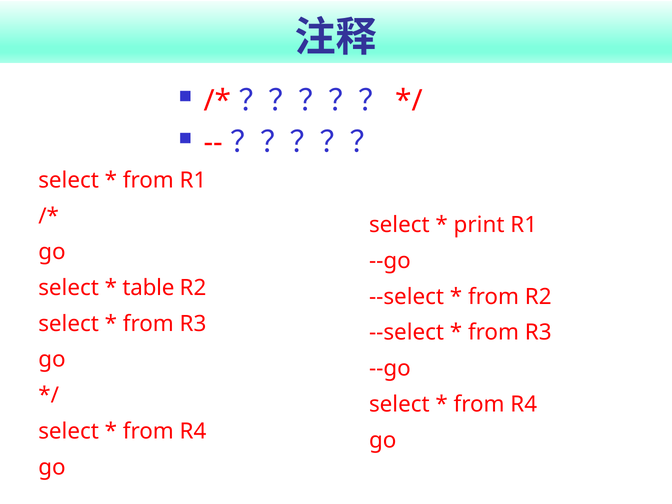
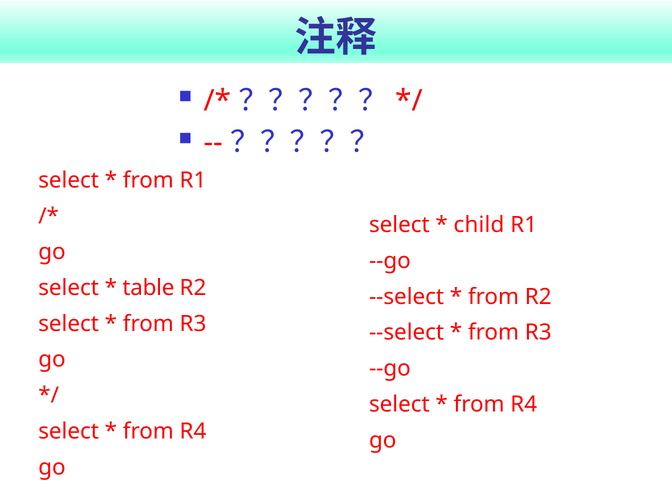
print: print -> child
